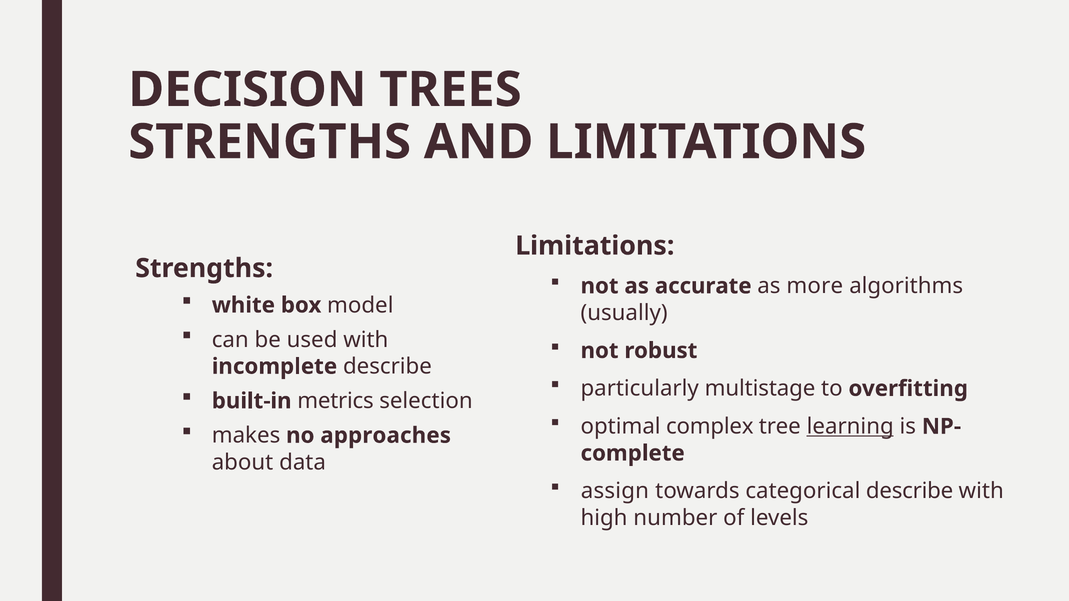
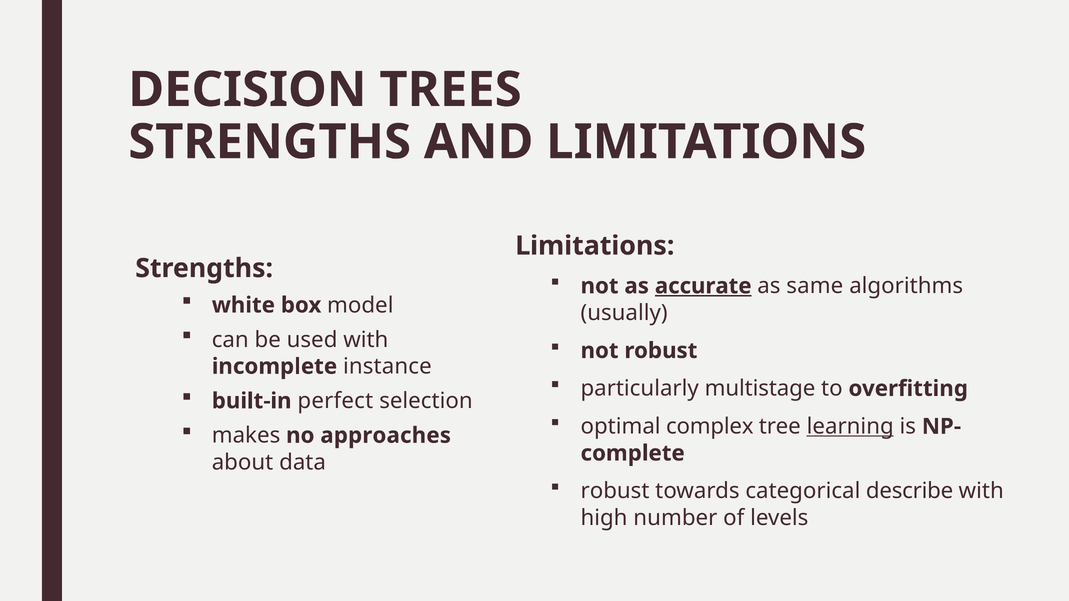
accurate underline: none -> present
more: more -> same
incomplete describe: describe -> instance
metrics: metrics -> perfect
assign at (615, 491): assign -> robust
